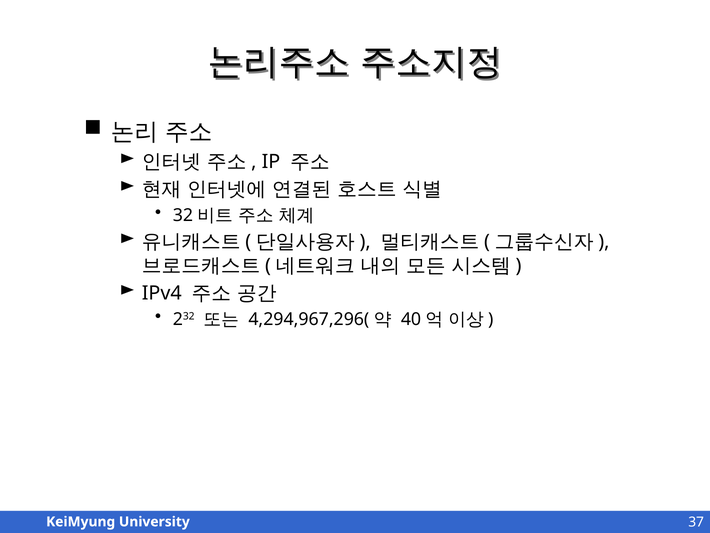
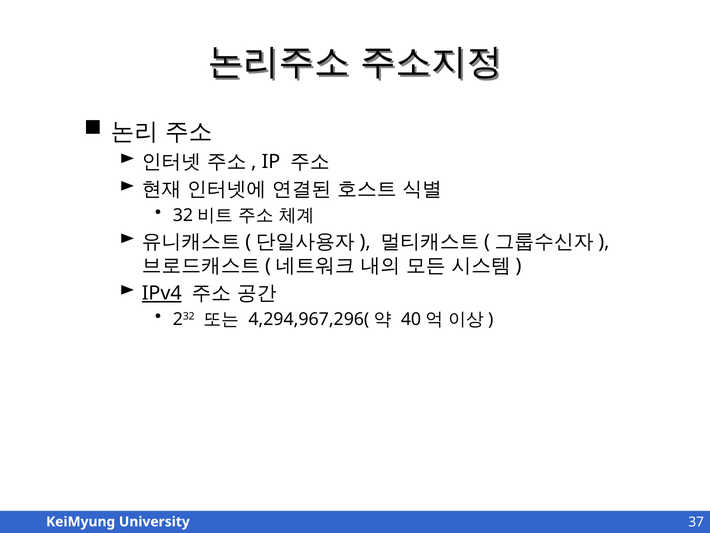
IPv4 underline: none -> present
